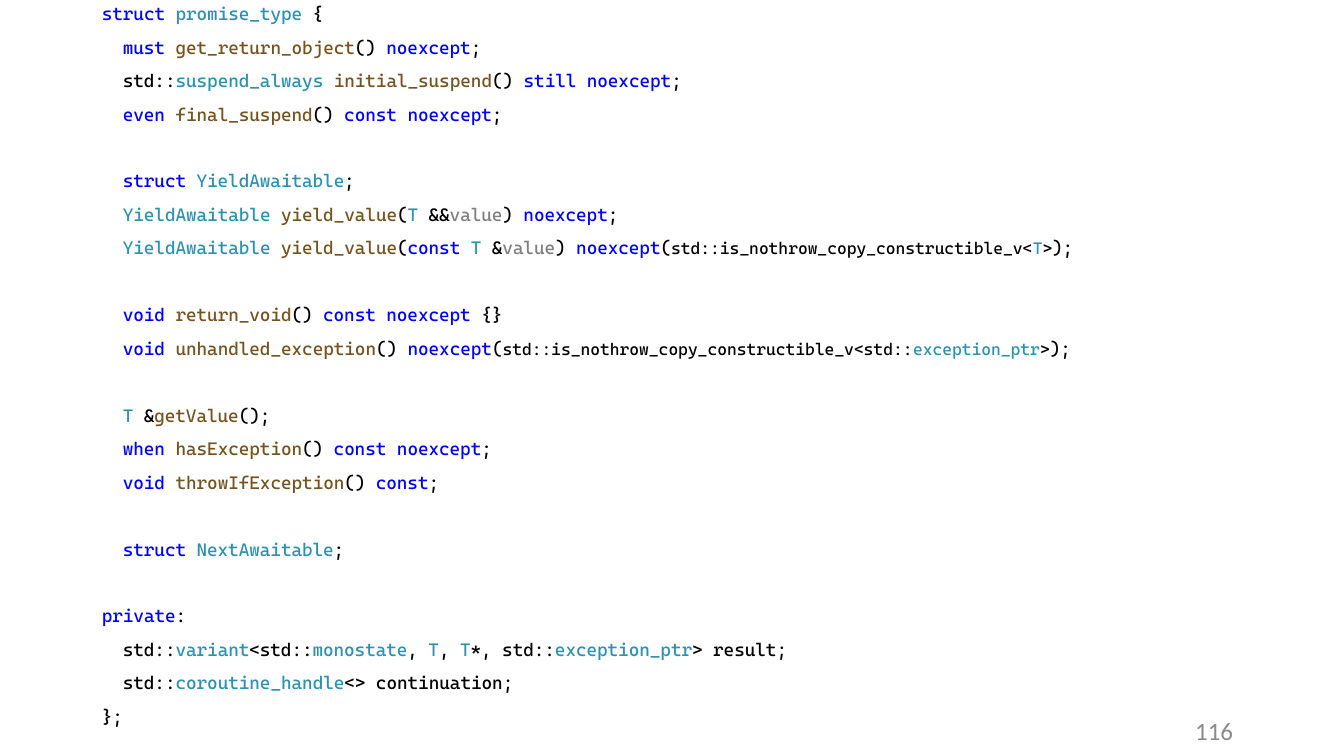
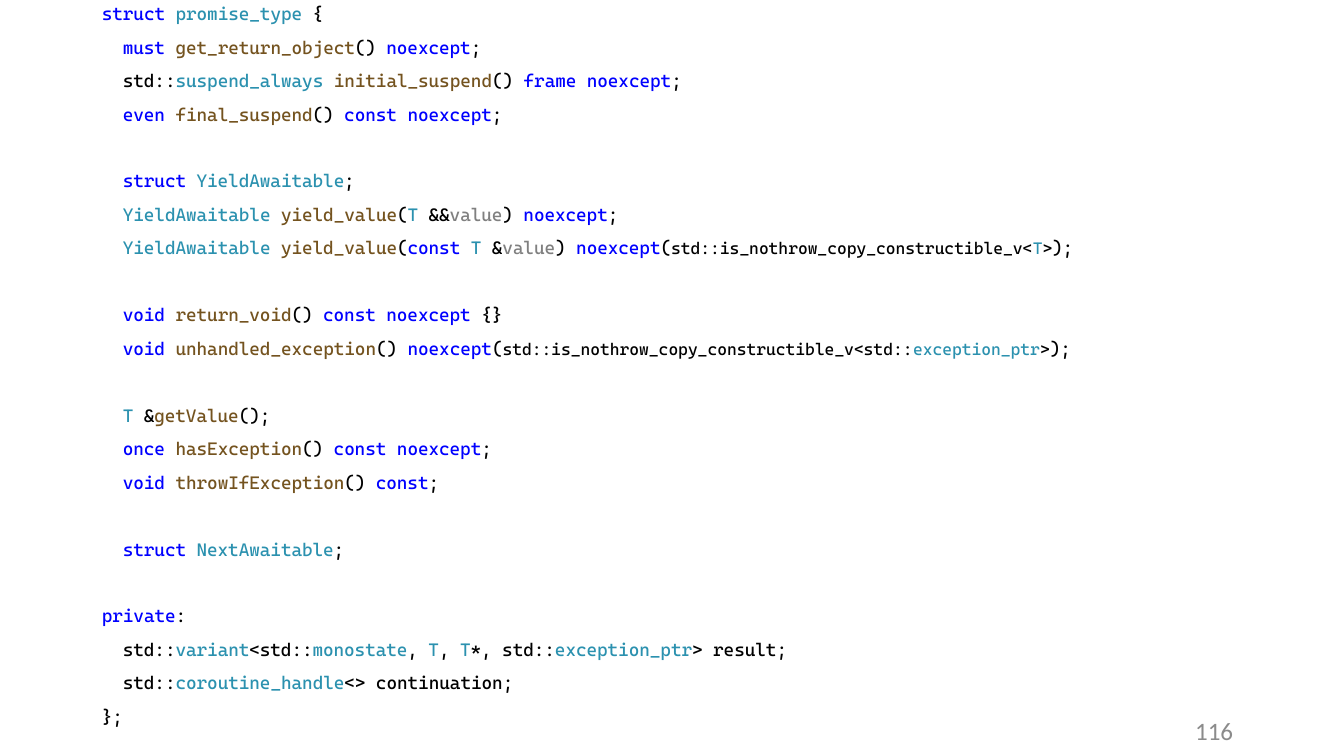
still: still -> frame
when: when -> once
